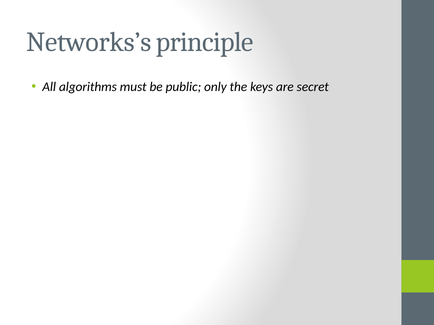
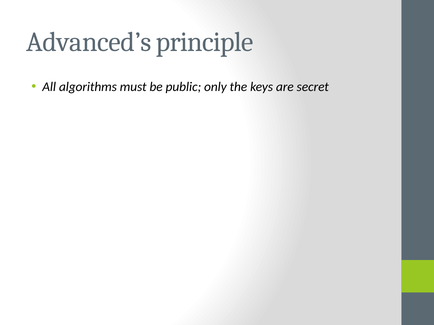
Networks’s: Networks’s -> Advanced’s
